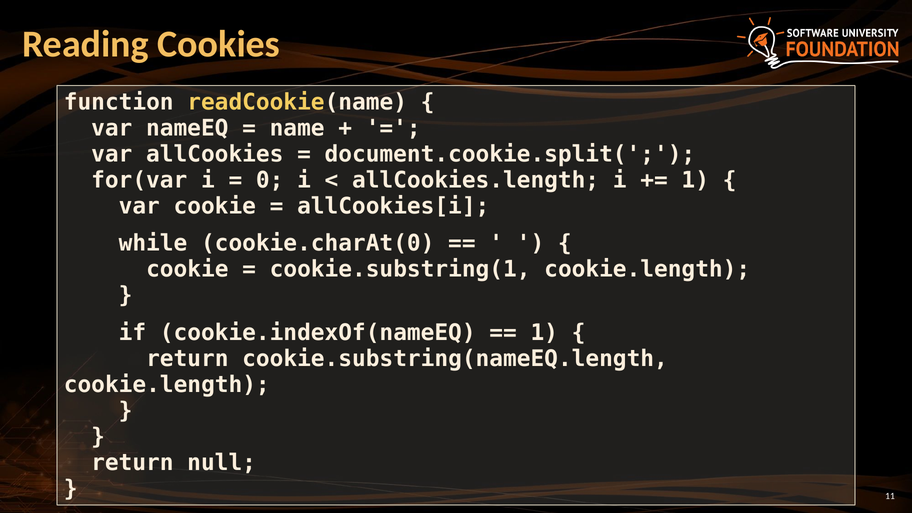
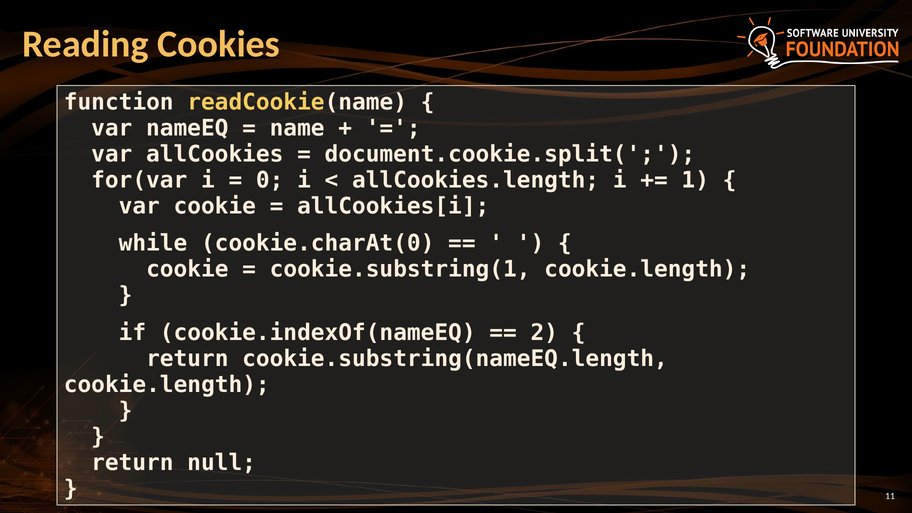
1 at (544, 333): 1 -> 2
